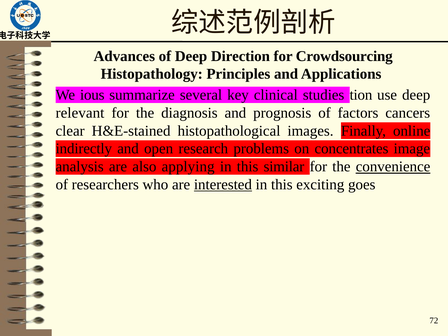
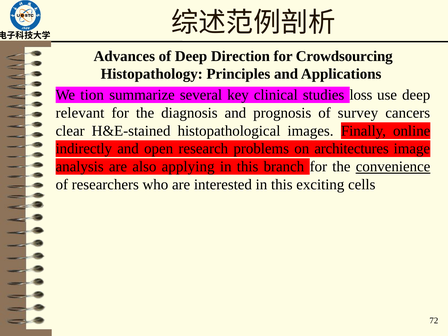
ious: ious -> tion
tion: tion -> loss
factors: factors -> survey
concentrates: concentrates -> architectures
similar: similar -> branch
interested underline: present -> none
goes: goes -> cells
